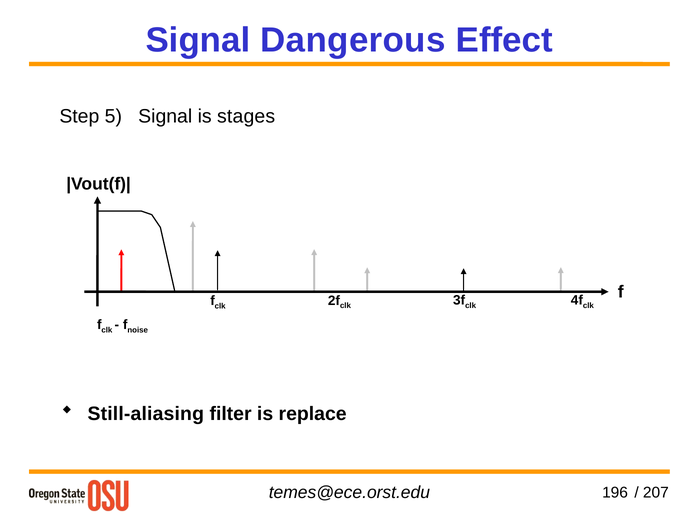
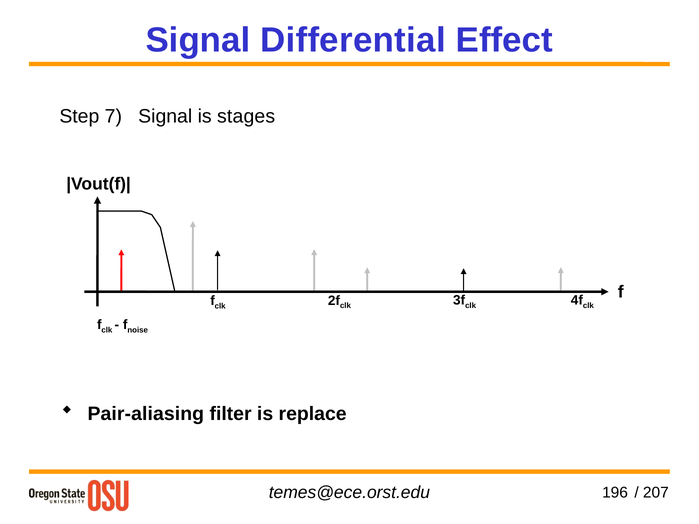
Dangerous: Dangerous -> Differential
5: 5 -> 7
Still-aliasing: Still-aliasing -> Pair-aliasing
